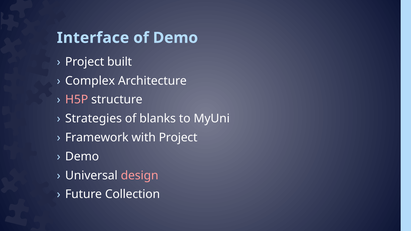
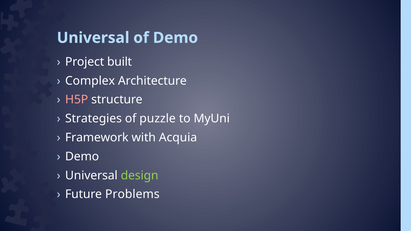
Interface at (93, 38): Interface -> Universal
blanks: blanks -> puzzle
with Project: Project -> Acquia
design colour: pink -> light green
Collection: Collection -> Problems
